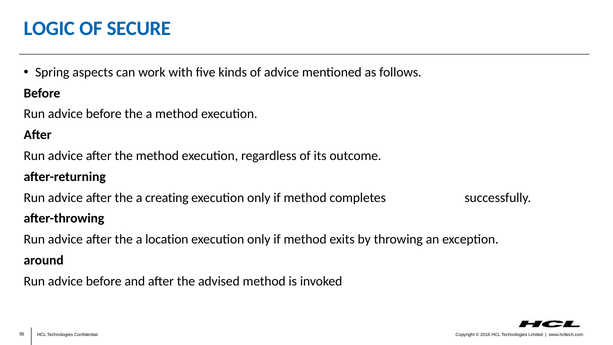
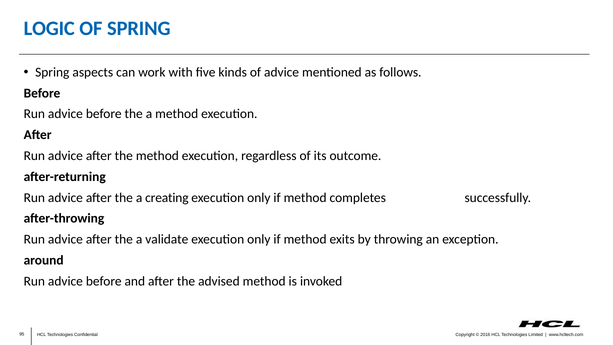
OF SECURE: SECURE -> SPRING
location: location -> validate
